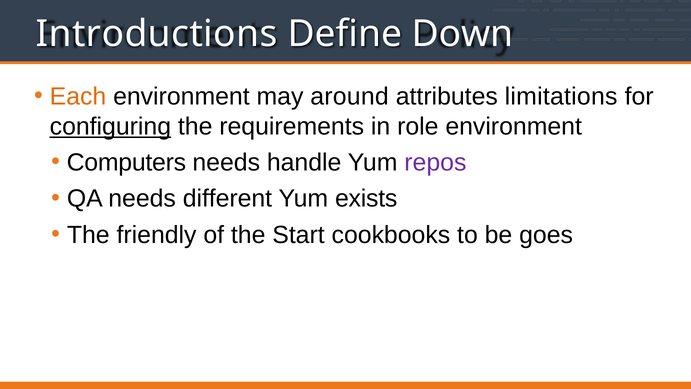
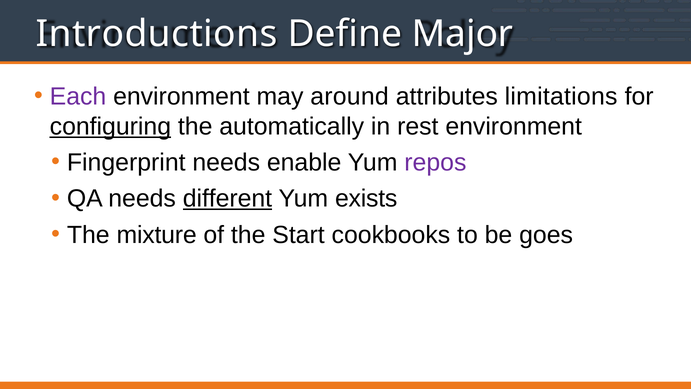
Down: Down -> Major
Each colour: orange -> purple
requirements: requirements -> automatically
role: role -> rest
Computers: Computers -> Fingerprint
handle: handle -> enable
different underline: none -> present
friendly: friendly -> mixture
